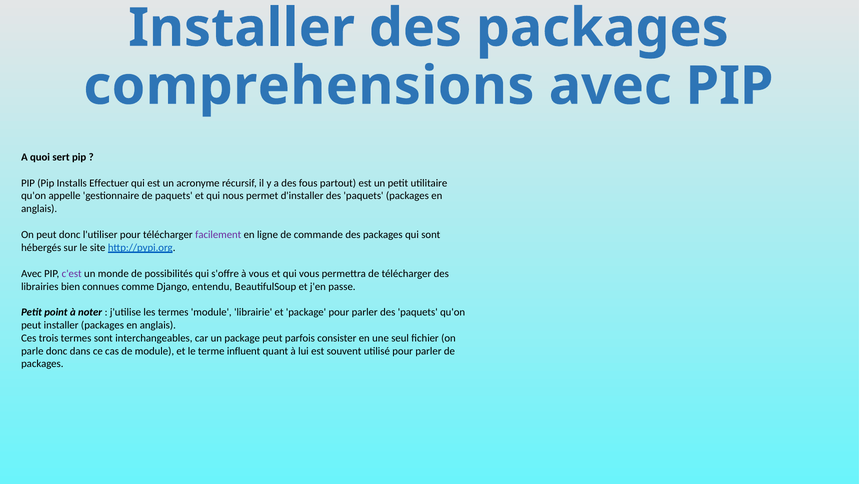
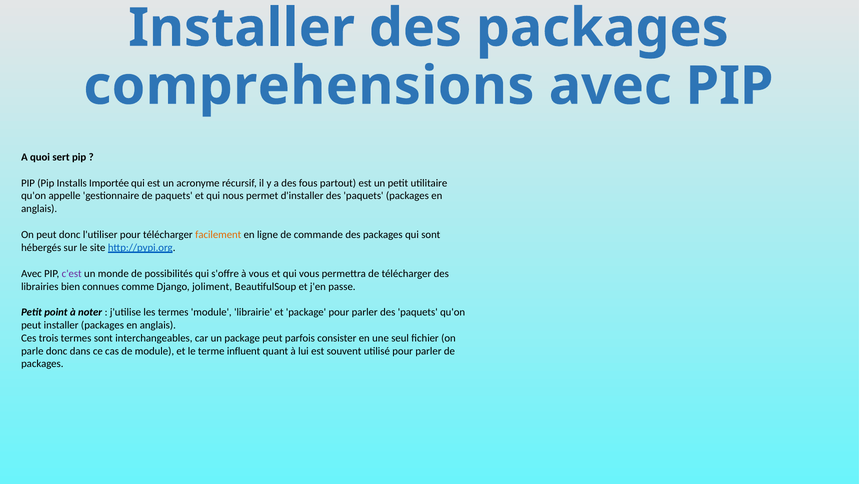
Effectuer: Effectuer -> Importée
facilement colour: purple -> orange
entendu: entendu -> joliment
